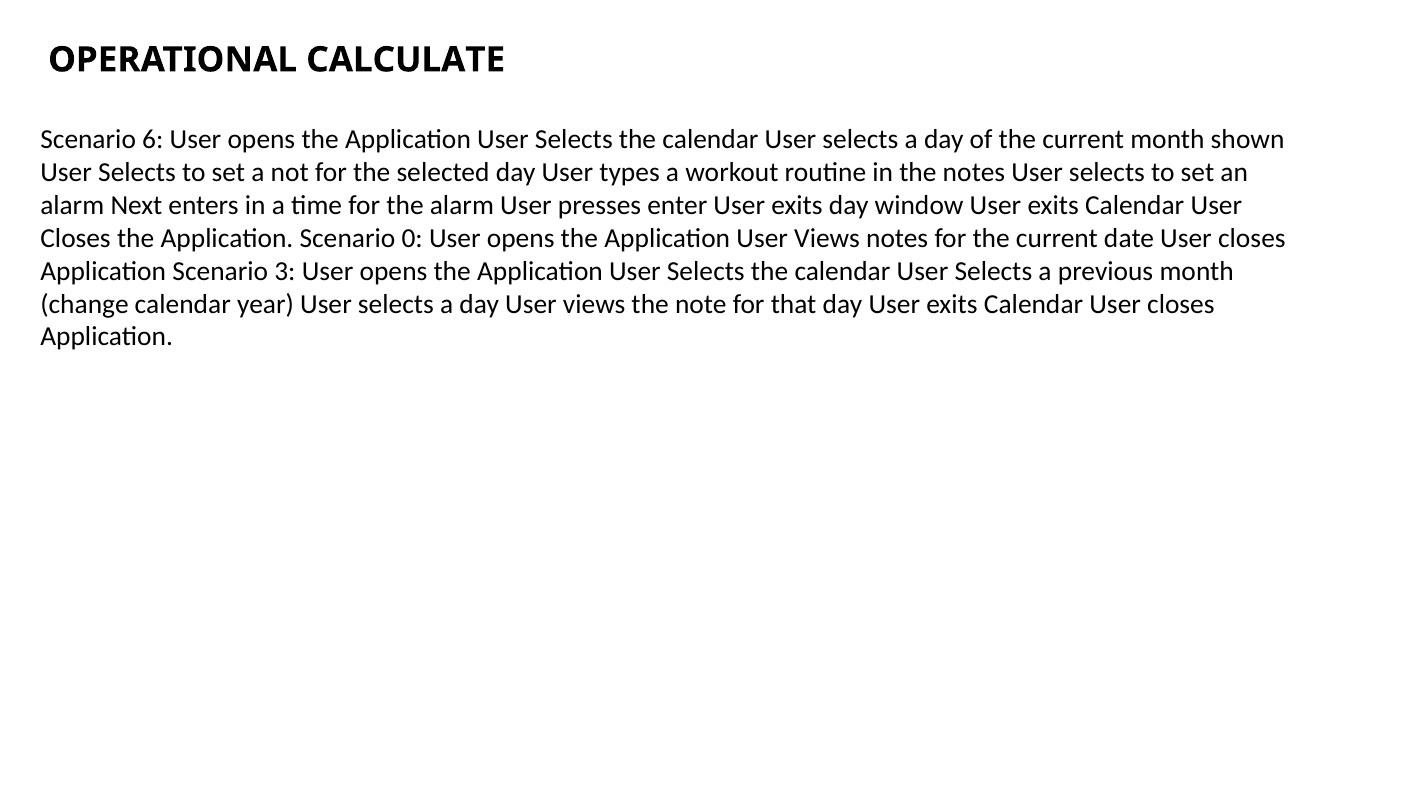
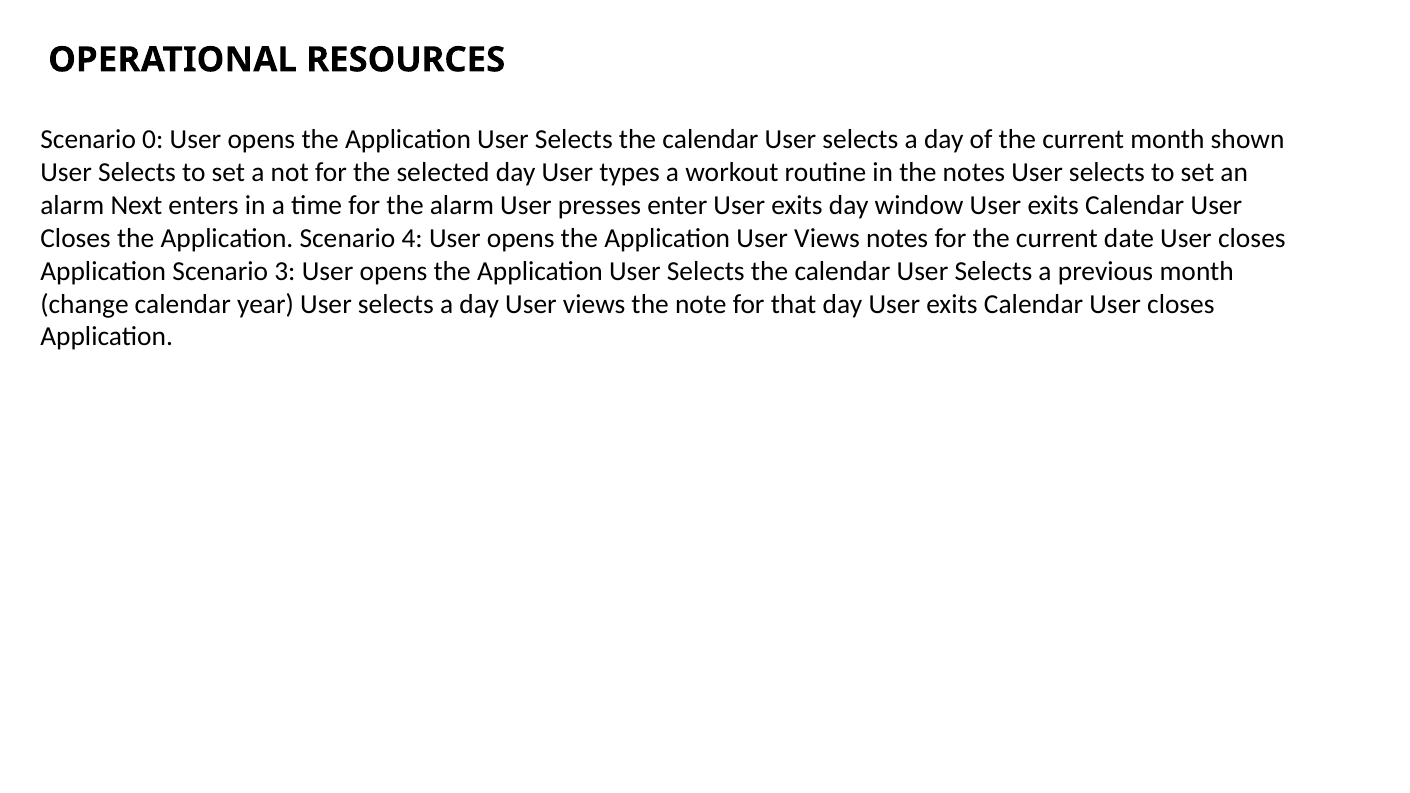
CALCULATE: CALCULATE -> RESOURCES
6: 6 -> 0
0: 0 -> 4
